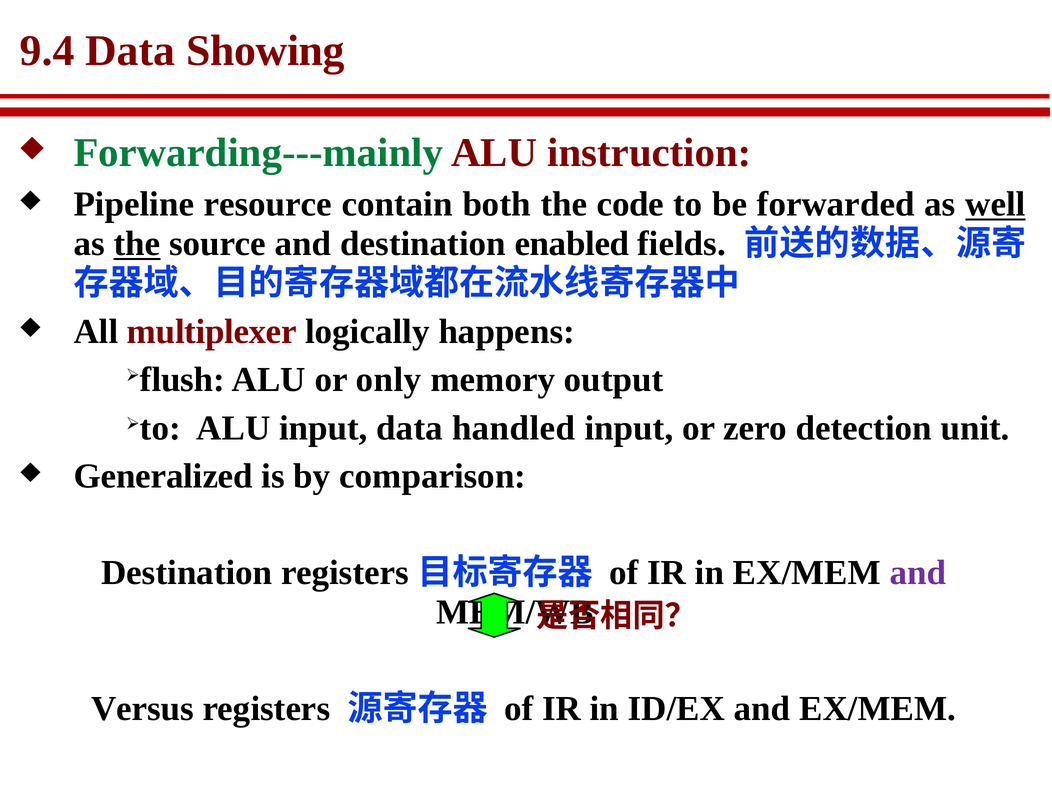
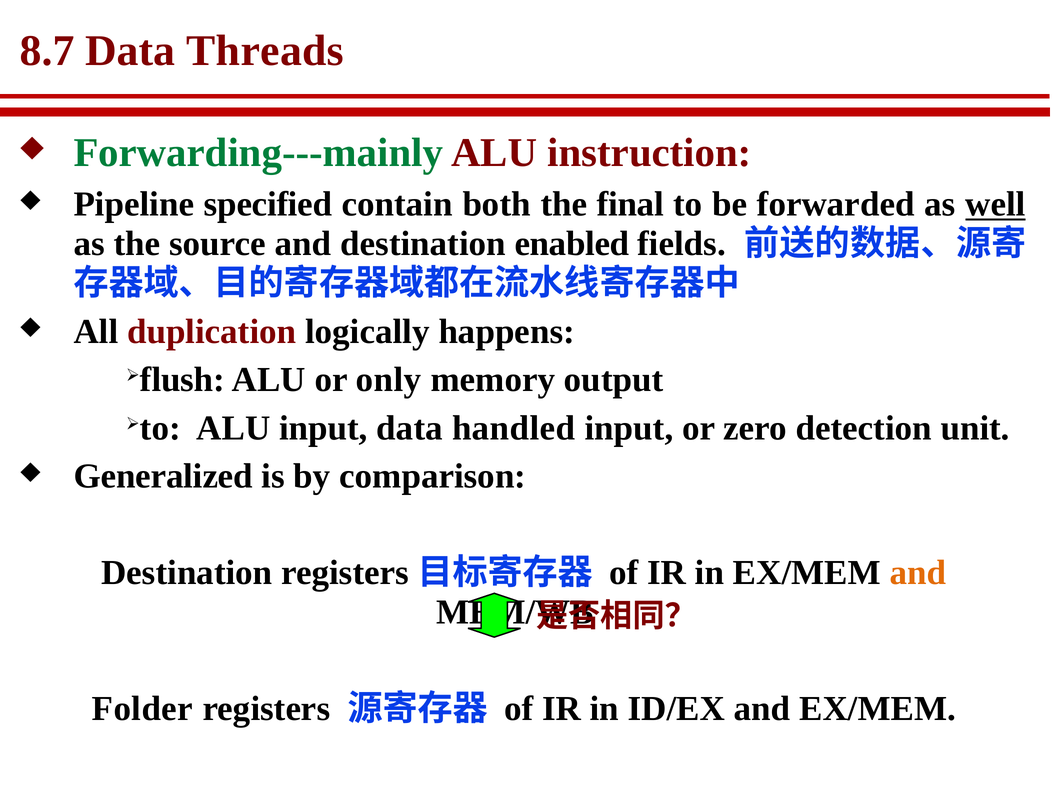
9.4: 9.4 -> 8.7
Showing: Showing -> Threads
resource: resource -> specified
code: code -> final
the at (137, 244) underline: present -> none
multiplexer: multiplexer -> duplication
and at (918, 573) colour: purple -> orange
Versus: Versus -> Folder
